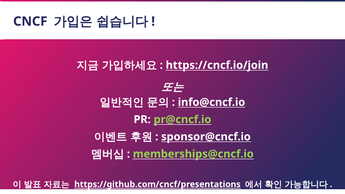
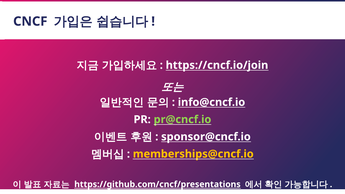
memberships@cncf.io colour: light green -> yellow
